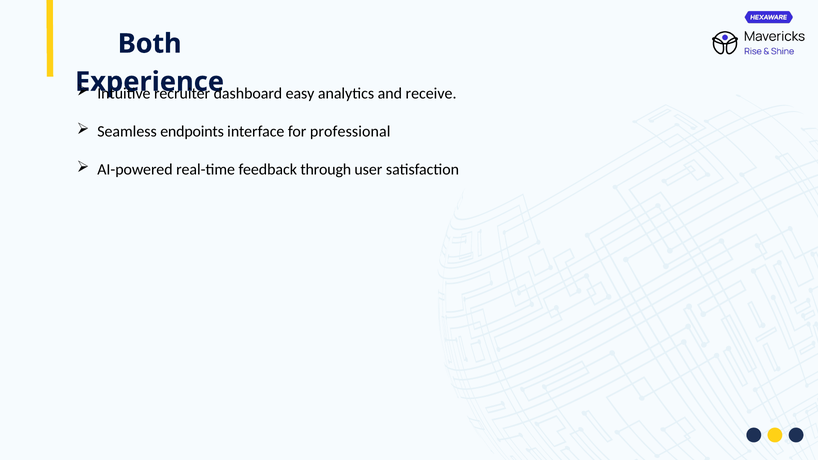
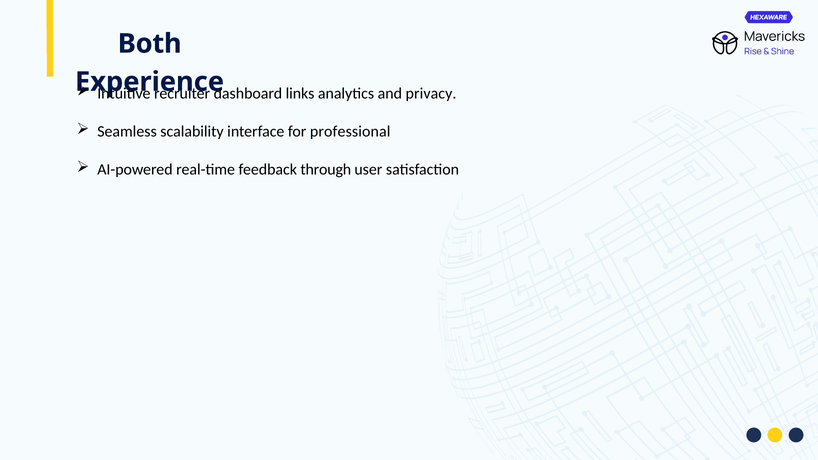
easy: easy -> links
receive: receive -> privacy
endpoints: endpoints -> scalability
